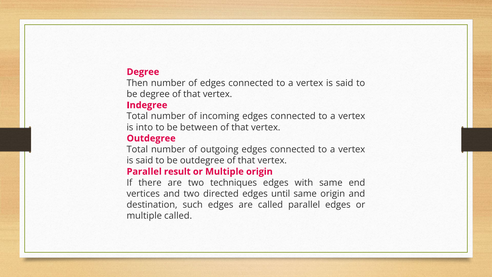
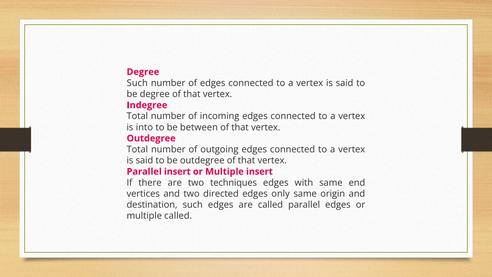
Then at (137, 83): Then -> Such
Parallel result: result -> insert
Multiple origin: origin -> insert
until: until -> only
